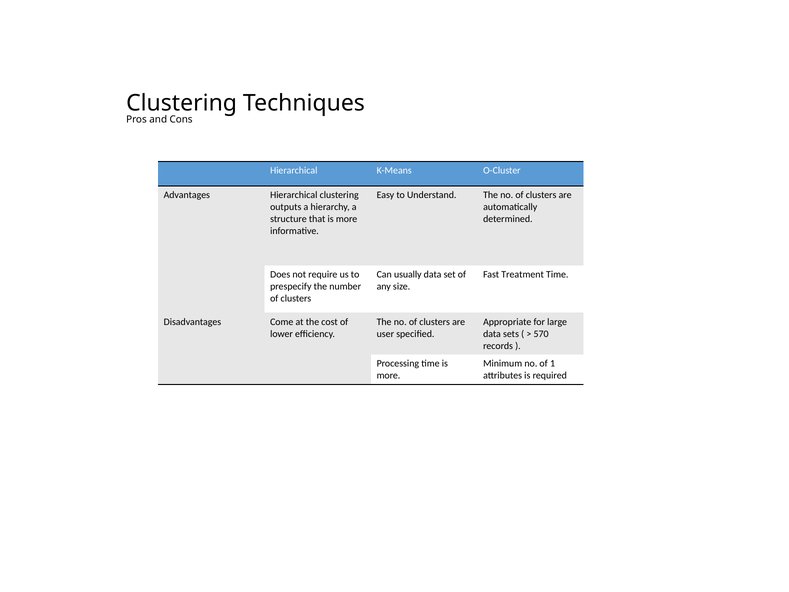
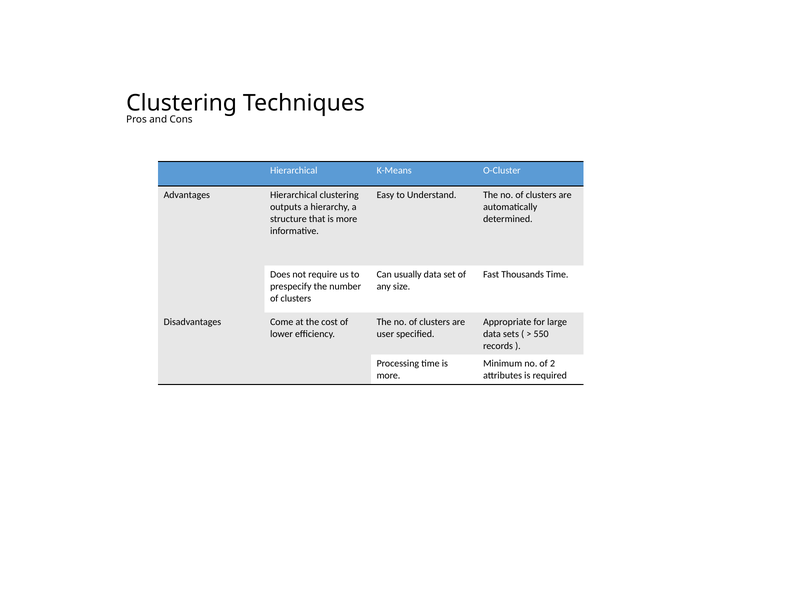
Treatment: Treatment -> Thousands
570: 570 -> 550
1: 1 -> 2
